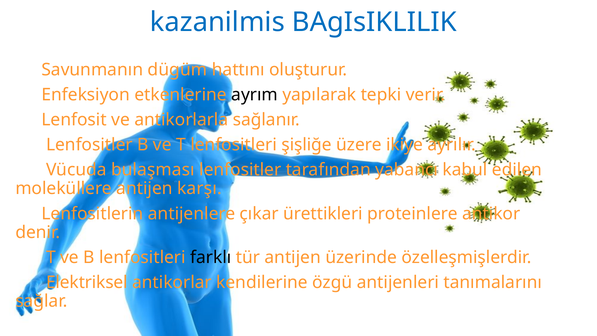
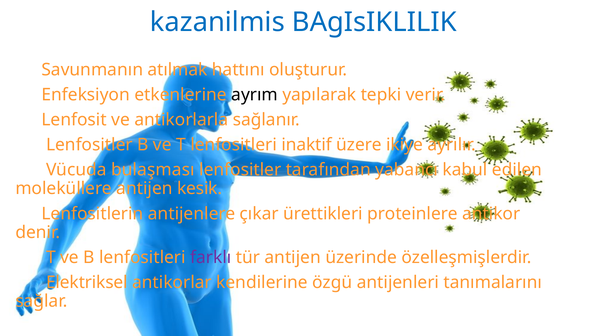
dügüm: dügüm -> atılmak
şişliğe: şişliğe -> inaktif
karşı: karşı -> kesik
farklı colour: black -> purple
